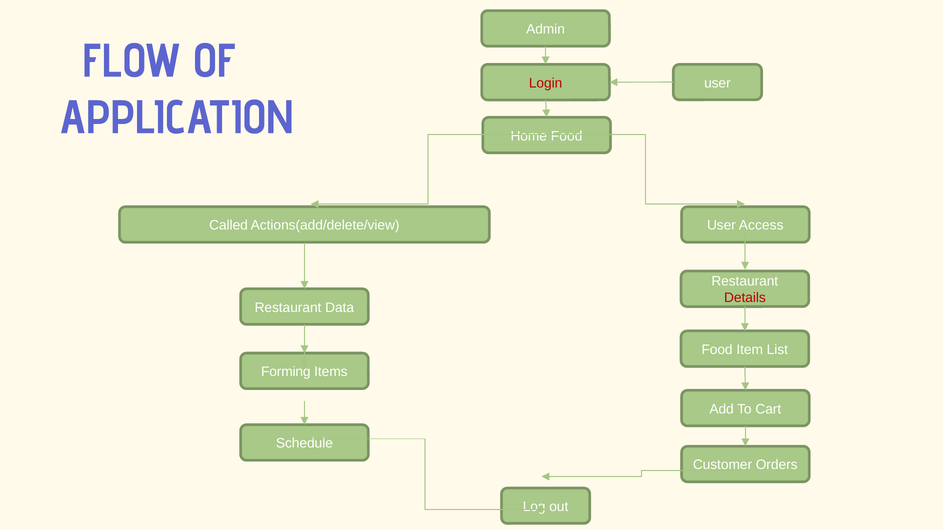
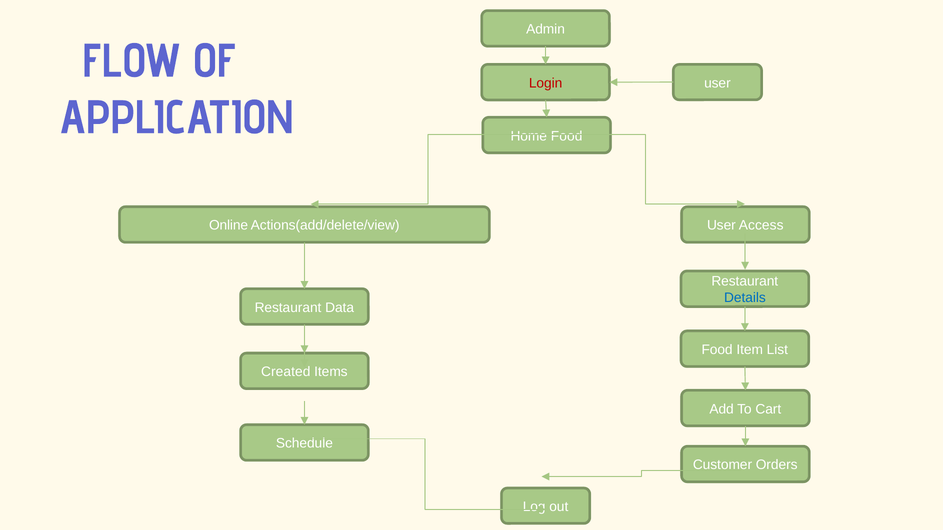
Called: Called -> Online
Details colour: red -> blue
Forming: Forming -> Created
